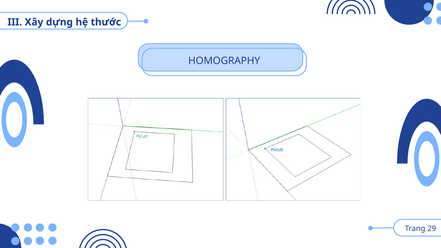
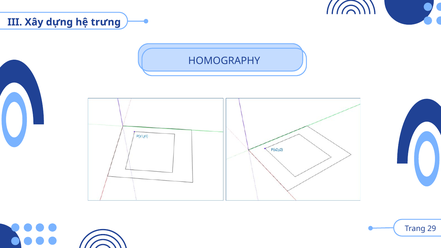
thước: thước -> trưng
